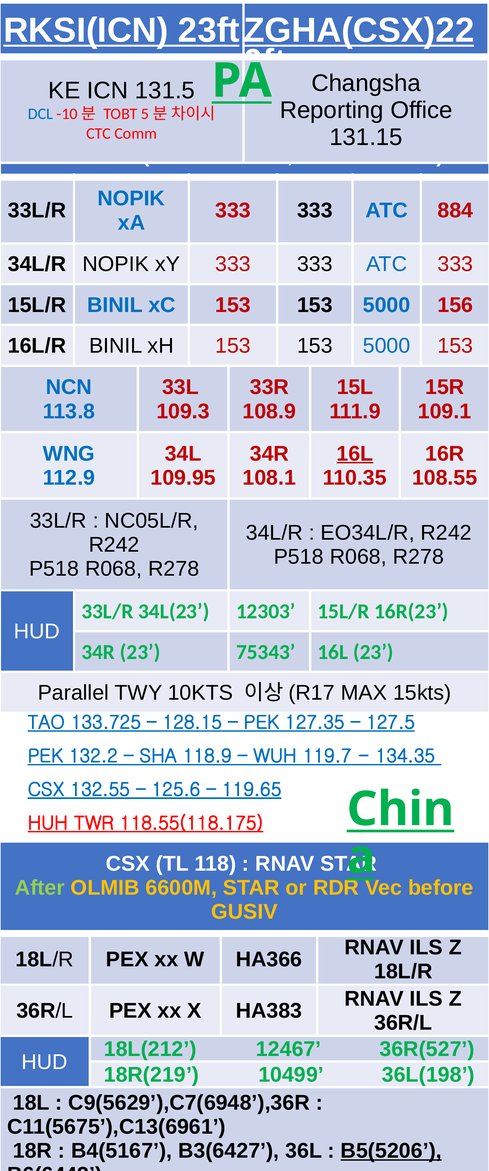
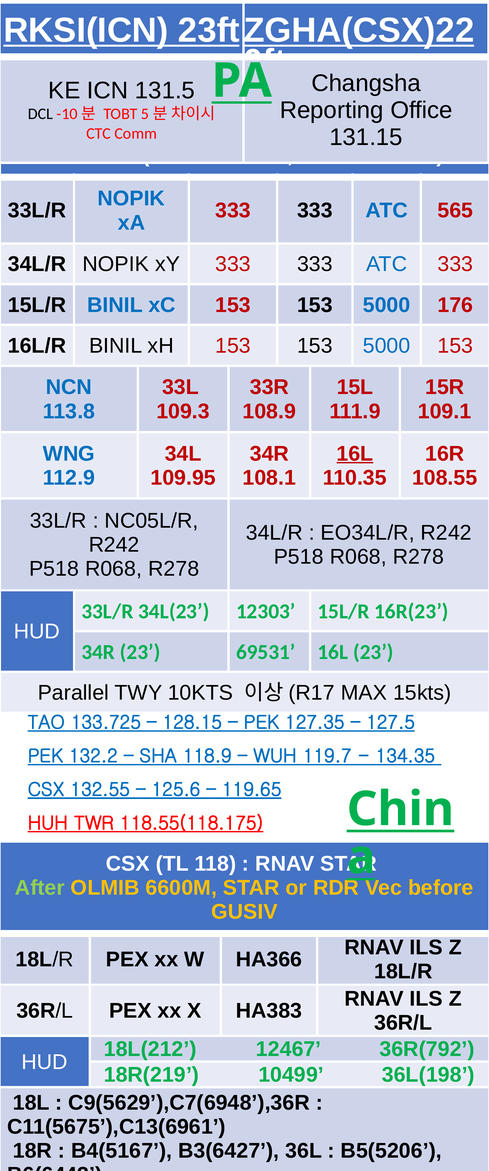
DCL colour: blue -> black
884: 884 -> 565
156: 156 -> 176
75343: 75343 -> 69531
36R(527: 36R(527 -> 36R(792
B5(5206 underline: present -> none
